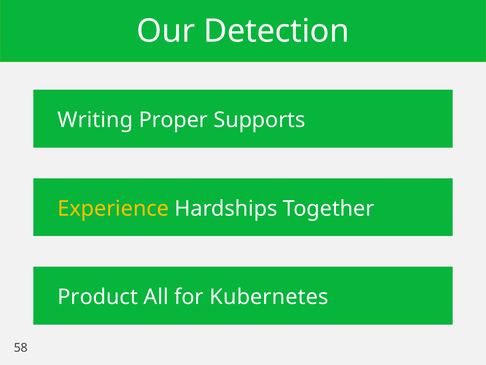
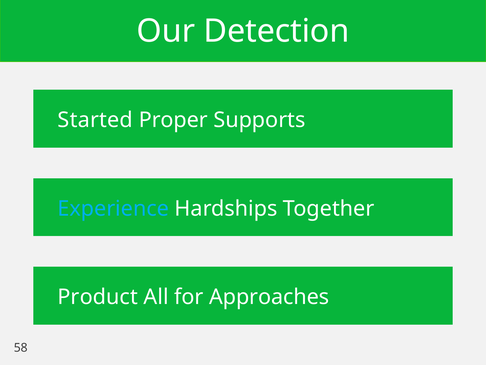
Writing: Writing -> Started
Experience colour: yellow -> light blue
Kubernetes: Kubernetes -> Approaches
